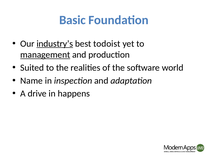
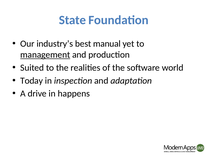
Basic: Basic -> State
industry’s underline: present -> none
todoist: todoist -> manual
Name: Name -> Today
